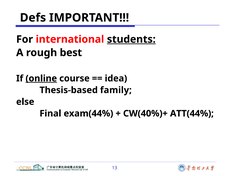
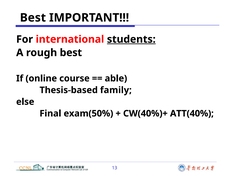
Defs at (33, 18): Defs -> Best
online underline: present -> none
idea: idea -> able
exam(44%: exam(44% -> exam(50%
ATT(44%: ATT(44% -> ATT(40%
